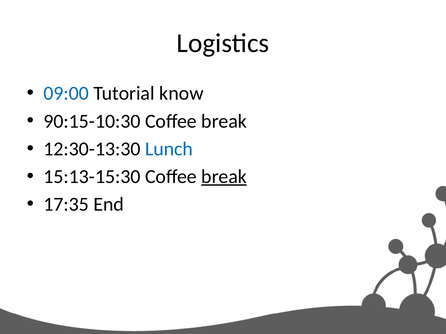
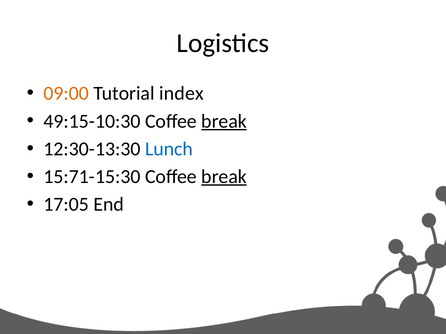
09:00 colour: blue -> orange
know: know -> index
90:15-10:30: 90:15-10:30 -> 49:15-10:30
break at (224, 121) underline: none -> present
15:13-15:30: 15:13-15:30 -> 15:71-15:30
17:35: 17:35 -> 17:05
